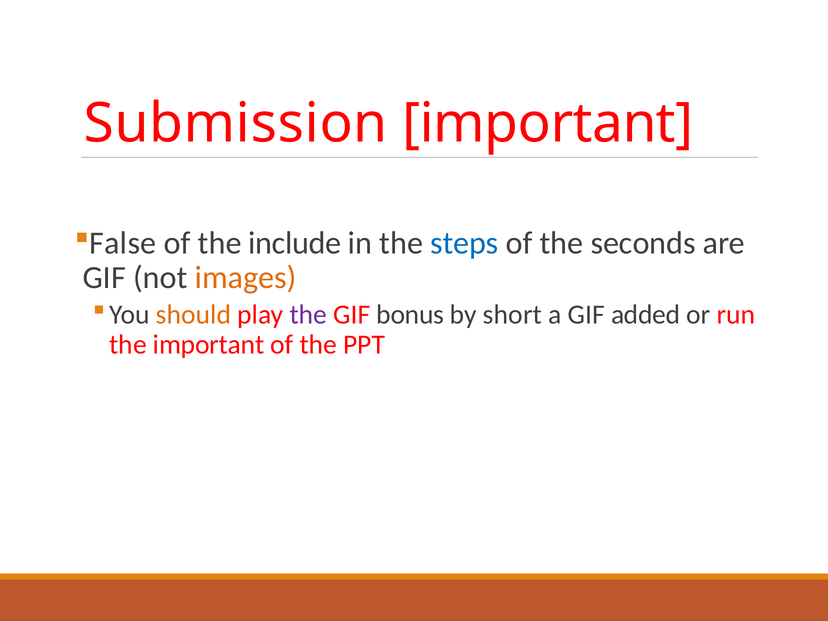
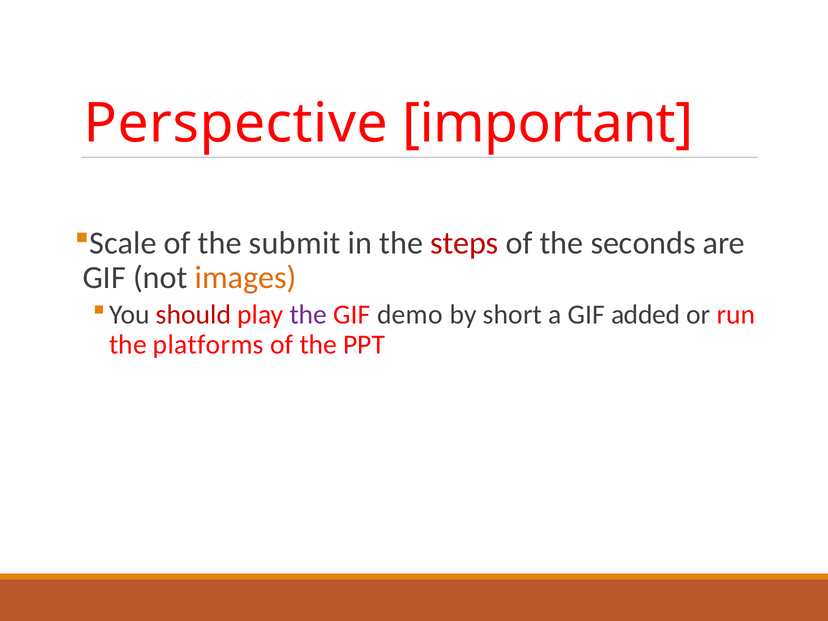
Submission: Submission -> Perspective
False: False -> Scale
include: include -> submit
steps colour: blue -> red
should colour: orange -> red
bonus: bonus -> demo
the important: important -> platforms
